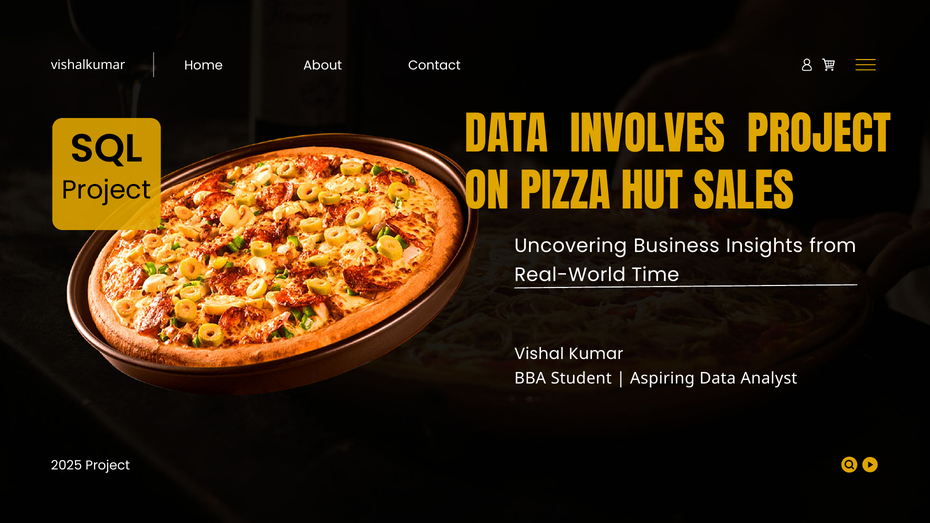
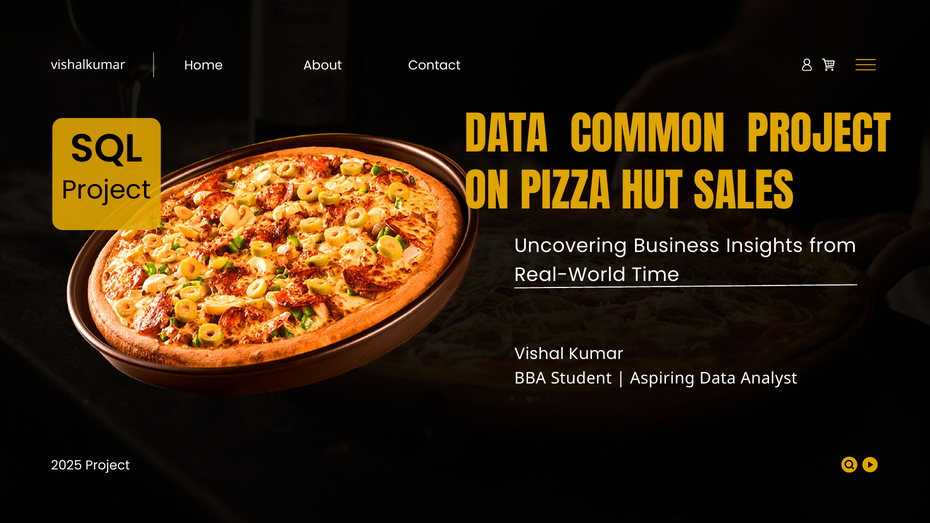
INVOLVES: INVOLVES -> COMMON
